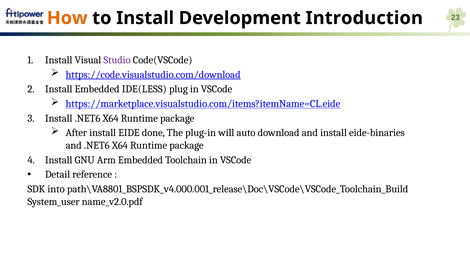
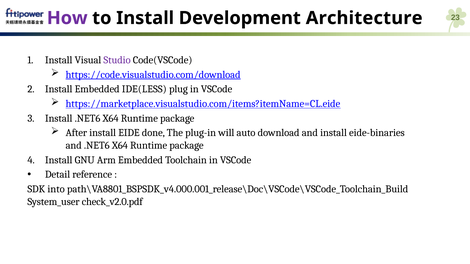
How colour: orange -> purple
Introduction: Introduction -> Architecture
name_v2.0.pdf: name_v2.0.pdf -> check_v2.0.pdf
